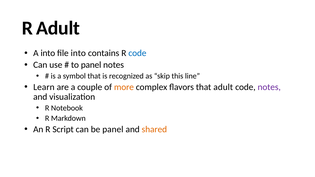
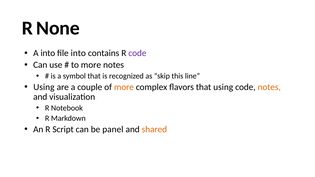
R Adult: Adult -> None
code at (137, 53) colour: blue -> purple
to panel: panel -> more
Learn at (44, 87): Learn -> Using
that adult: adult -> using
notes at (269, 87) colour: purple -> orange
